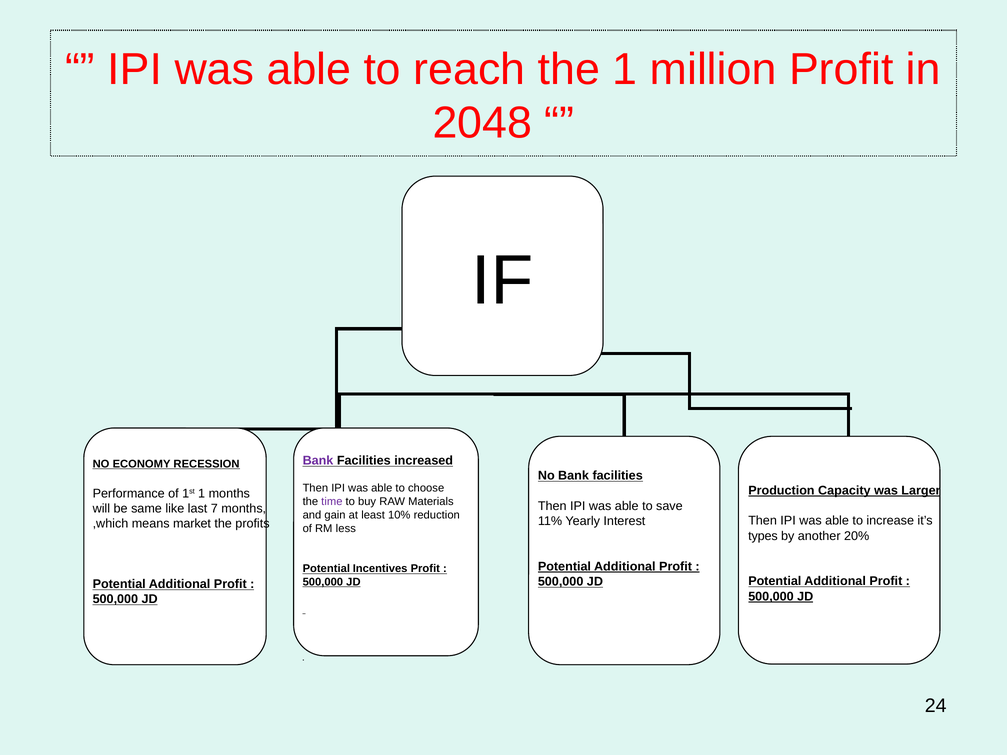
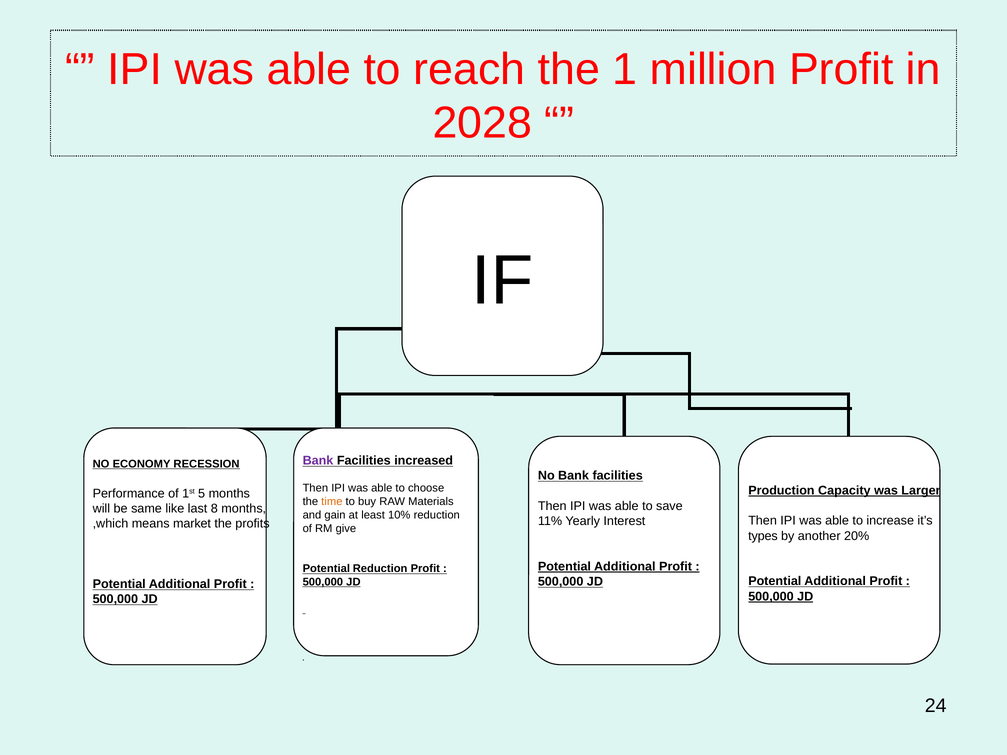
2048: 2048 -> 2028
1st 1: 1 -> 5
time colour: purple -> orange
7: 7 -> 8
less: less -> give
Potential Incentives: Incentives -> Reduction
